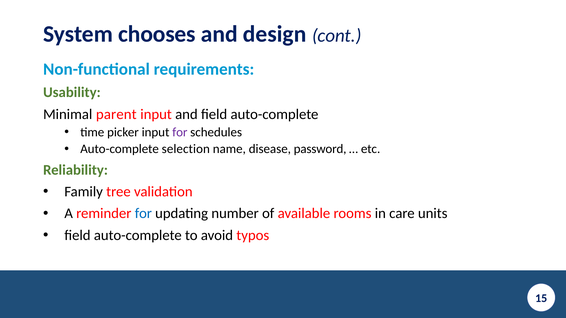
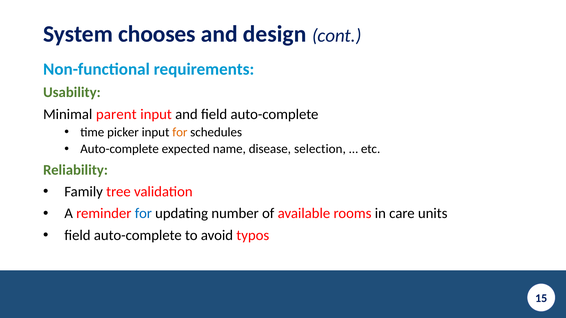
for at (180, 132) colour: purple -> orange
selection: selection -> expected
password: password -> selection
